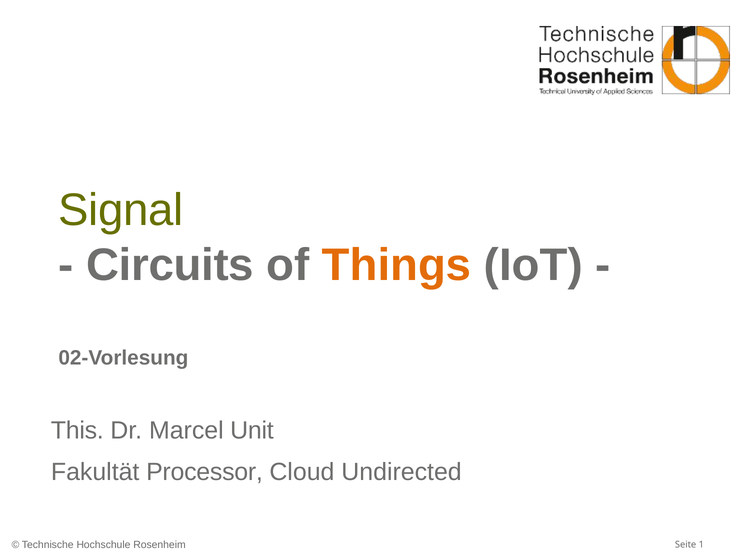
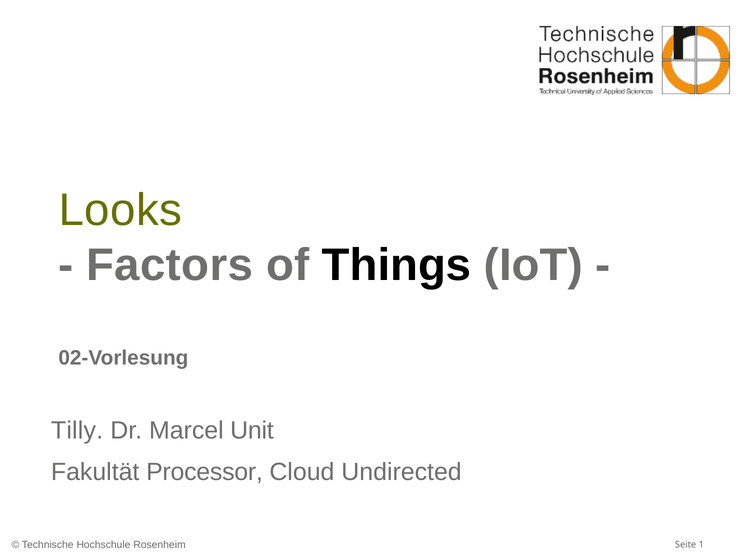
Signal: Signal -> Looks
Circuits: Circuits -> Factors
Things colour: orange -> black
This: This -> Tilly
